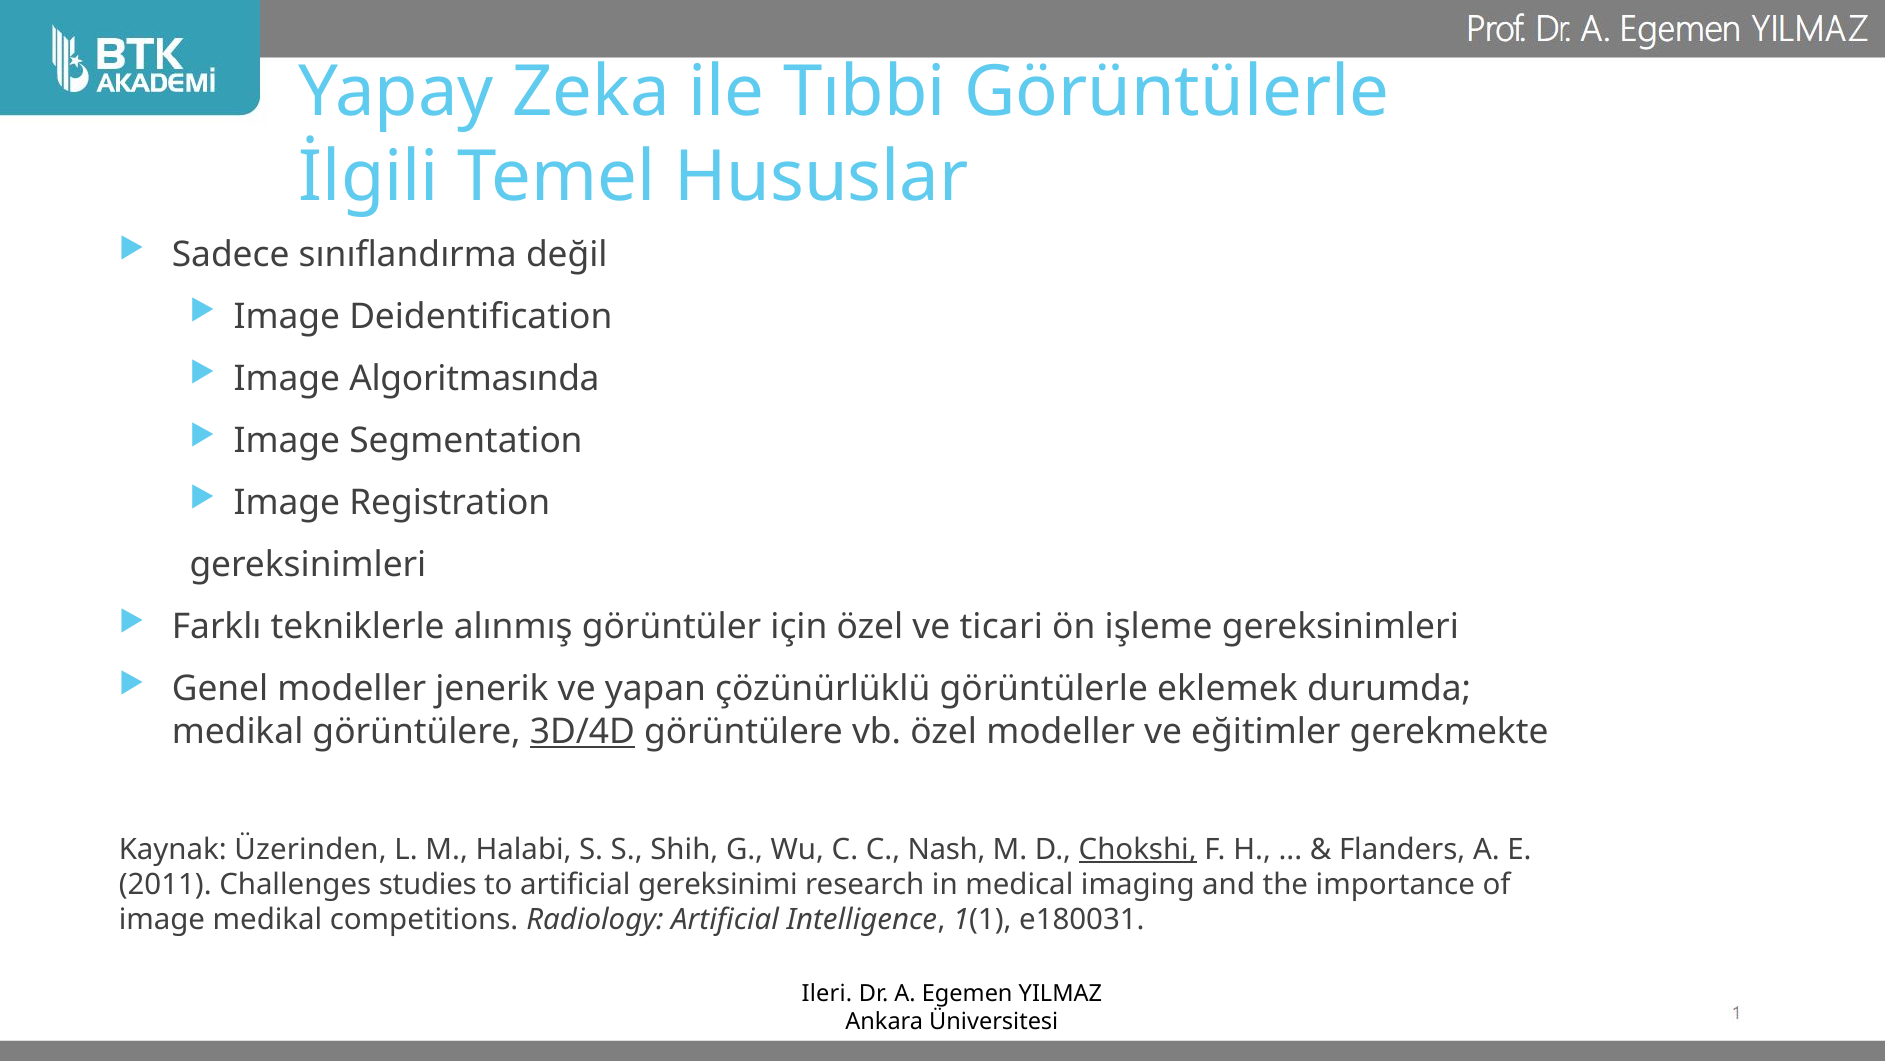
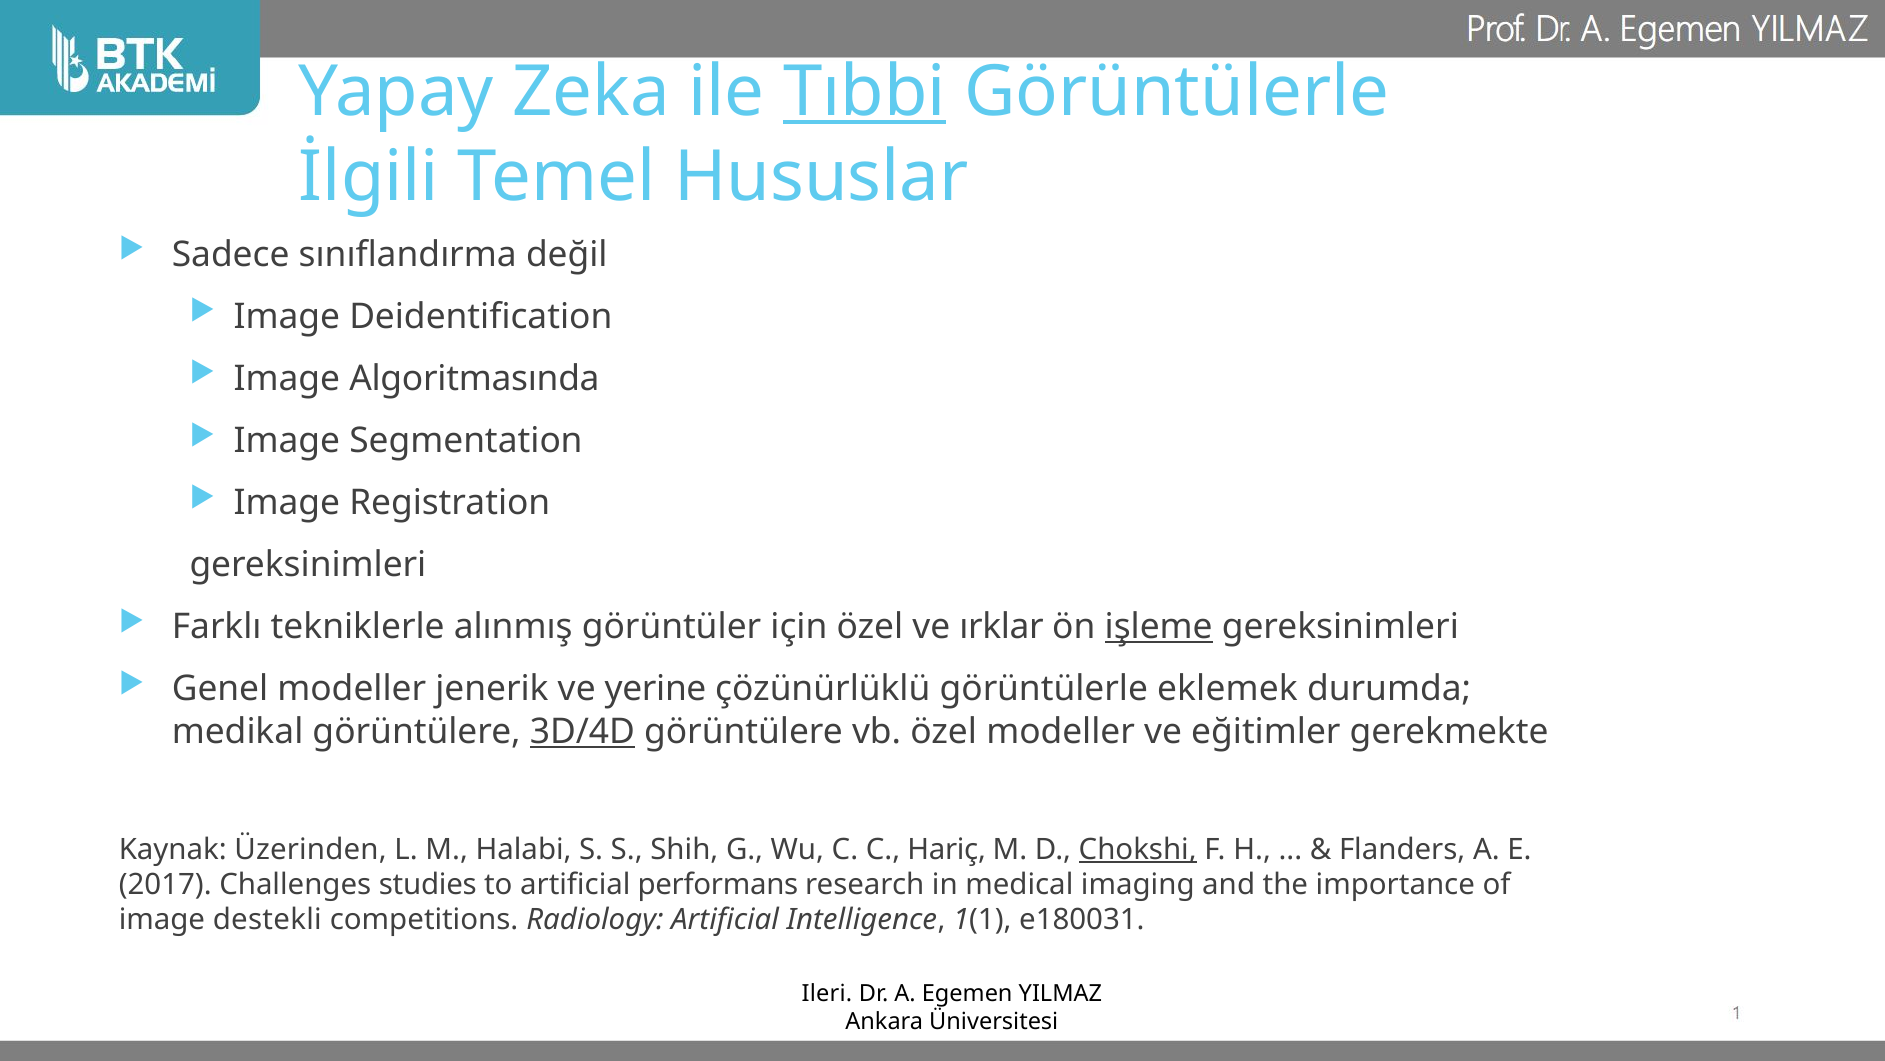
Tıbbi underline: none -> present
ticari: ticari -> ırklar
işleme underline: none -> present
yapan: yapan -> yerine
Nash: Nash -> Hariç
2011: 2011 -> 2017
gereksinimi: gereksinimi -> performans
image medikal: medikal -> destekli
